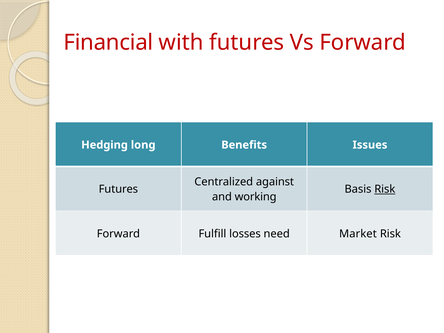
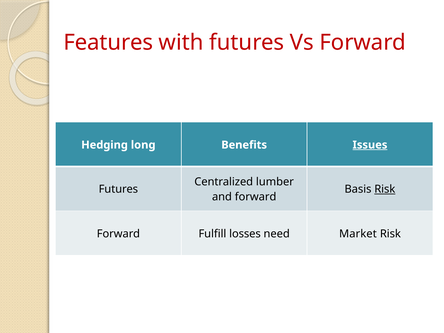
Financial: Financial -> Features
Issues underline: none -> present
against: against -> lumber
and working: working -> forward
